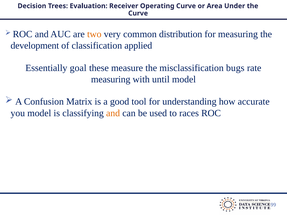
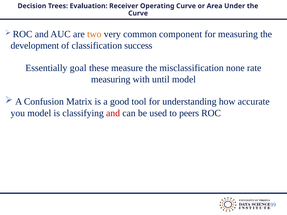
distribution: distribution -> component
applied: applied -> success
bugs: bugs -> none
and at (113, 113) colour: orange -> red
races: races -> peers
